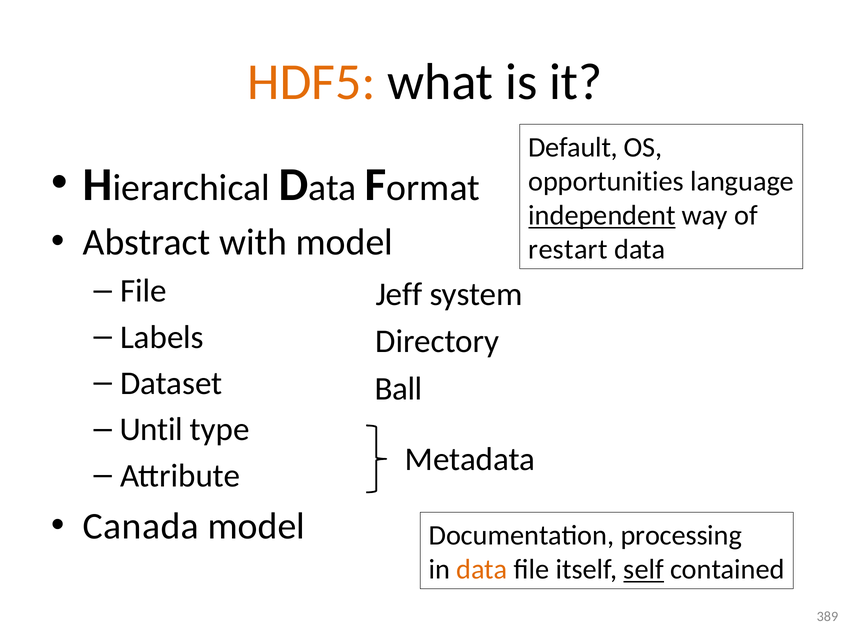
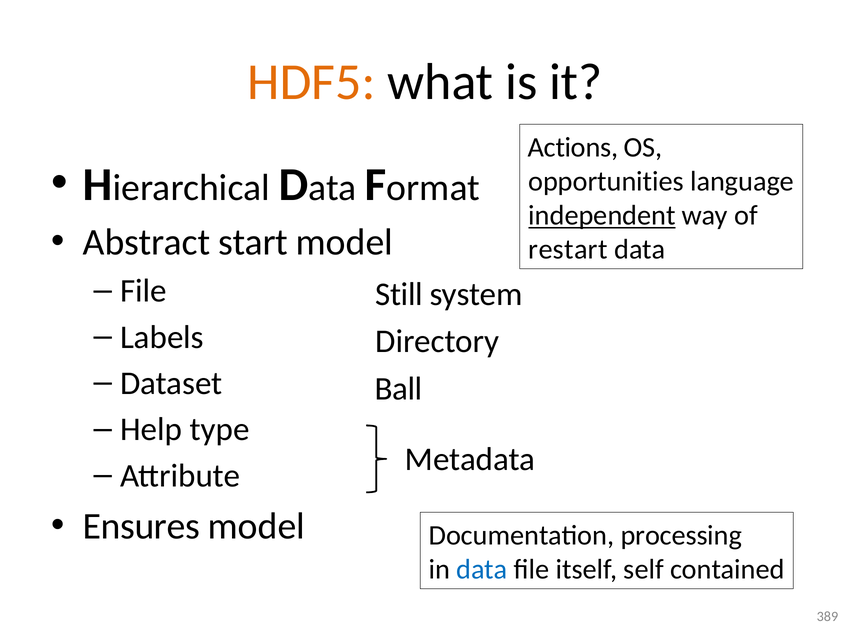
Default: Default -> Actions
with: with -> start
Jeff: Jeff -> Still
Until: Until -> Help
Canada: Canada -> Ensures
data at (482, 570) colour: orange -> blue
self underline: present -> none
